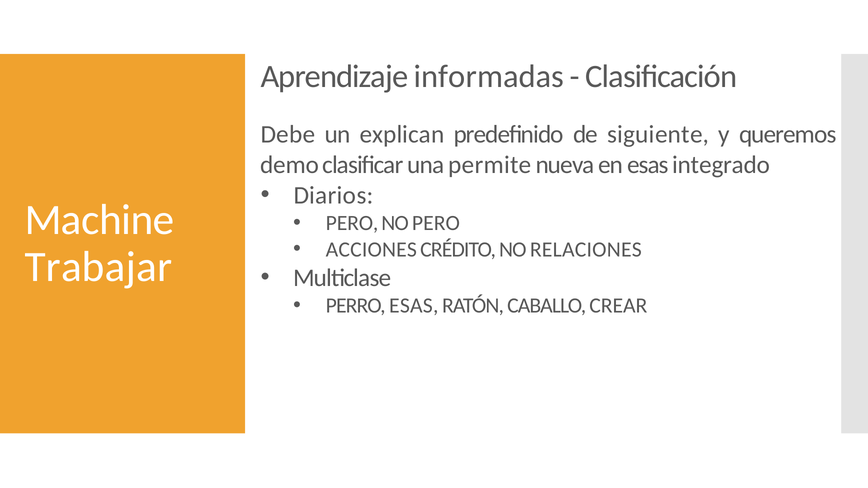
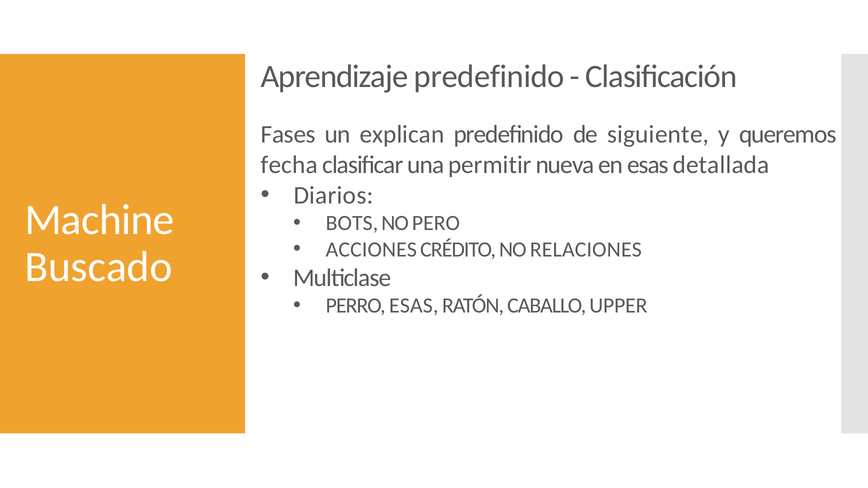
Aprendizaje informadas: informadas -> predefinido
Debe: Debe -> Fases
demo: demo -> fecha
permite: permite -> permitir
integrado: integrado -> detallada
PERO at (352, 223): PERO -> BOTS
Trabajar: Trabajar -> Buscado
CREAR: CREAR -> UPPER
